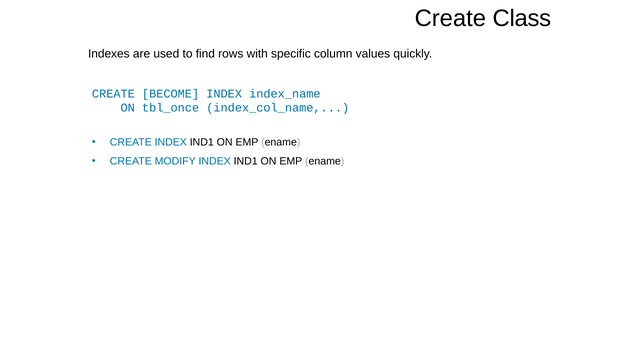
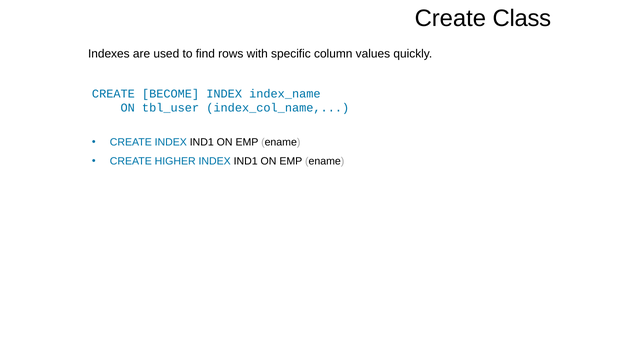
tbl_once: tbl_once -> tbl_user
MODIFY: MODIFY -> HIGHER
